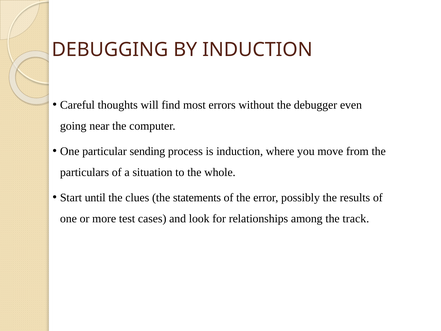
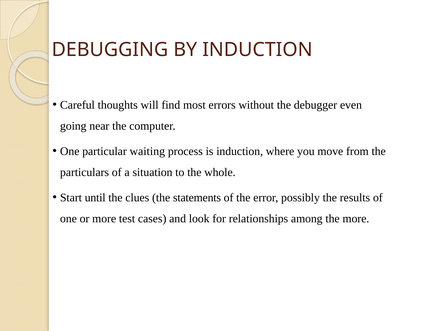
sending: sending -> waiting
the track: track -> more
